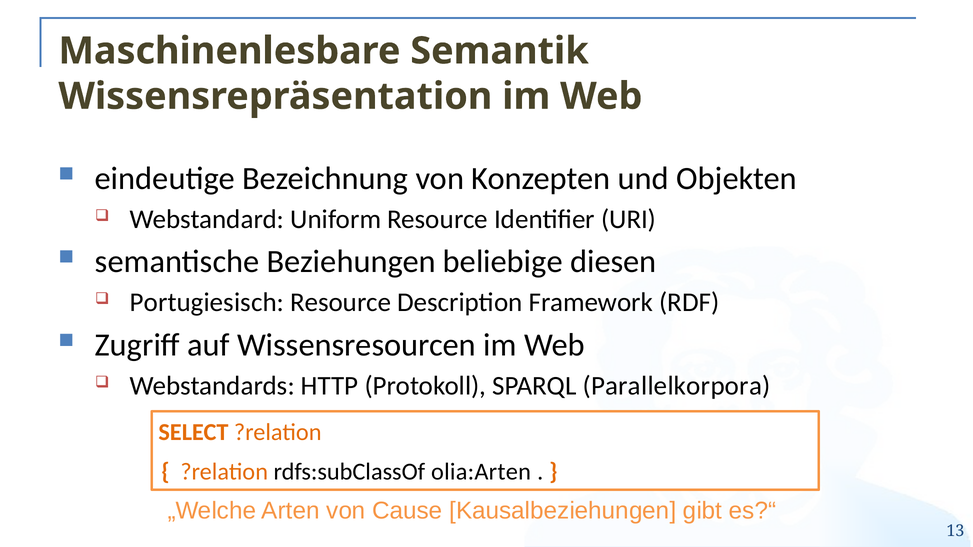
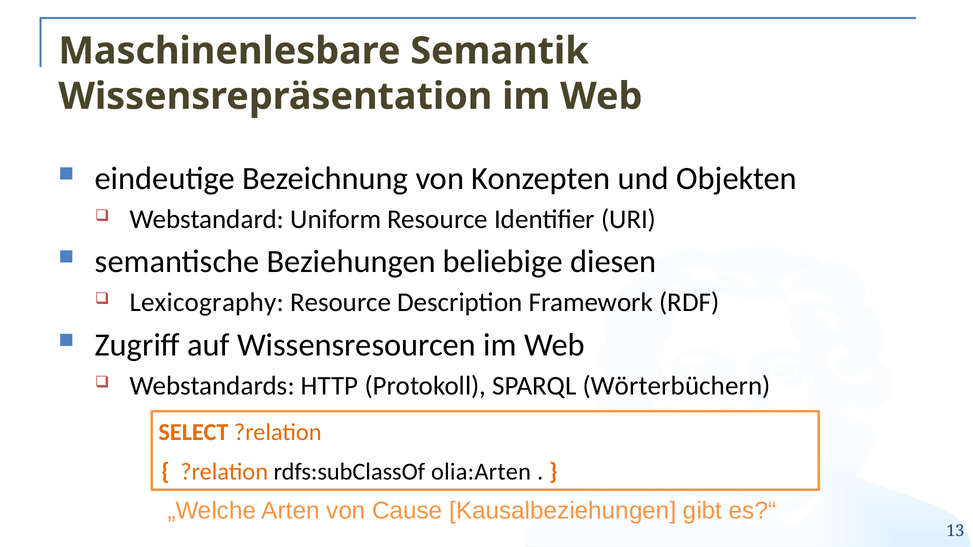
Portugiesisch: Portugiesisch -> Lexicography
Parallelkorpora: Parallelkorpora -> Wörterbüchern
